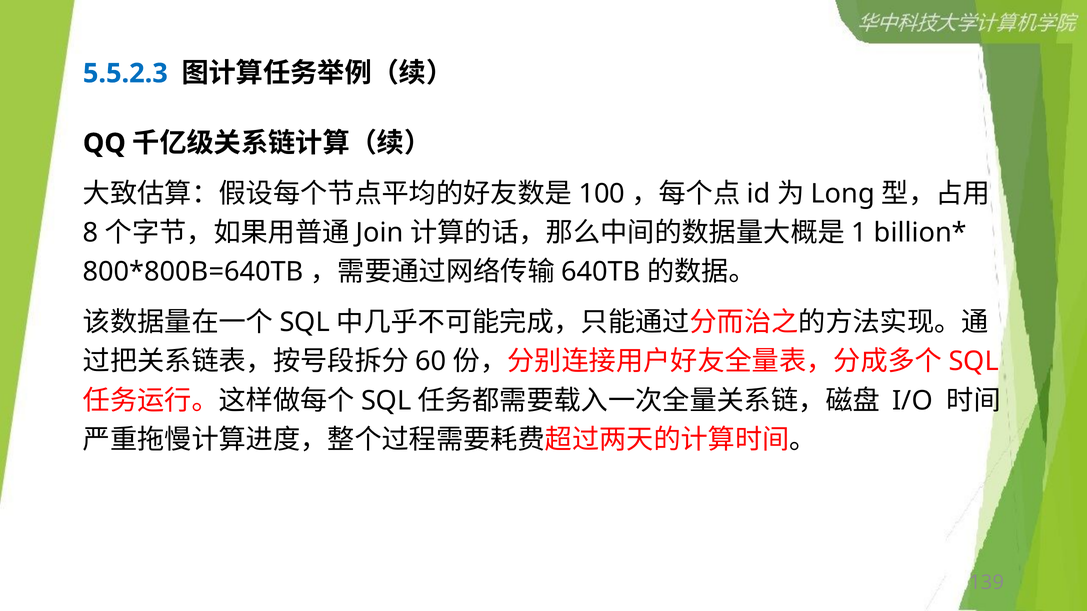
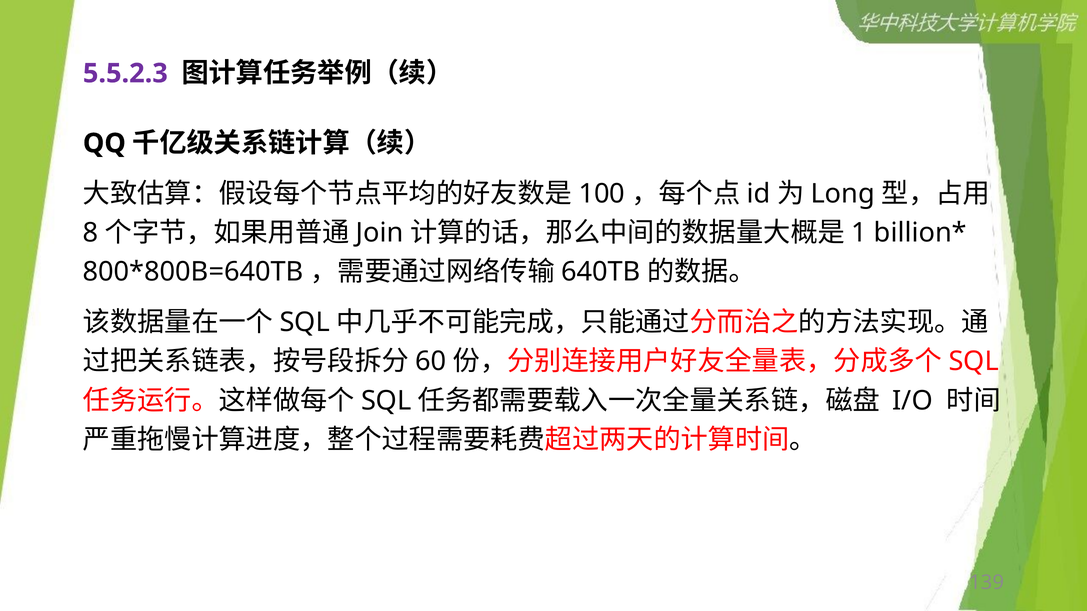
5.5.2.3 colour: blue -> purple
